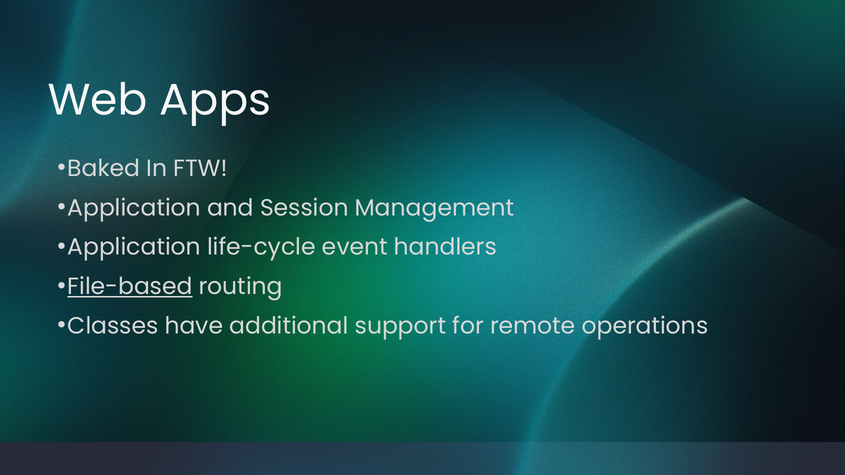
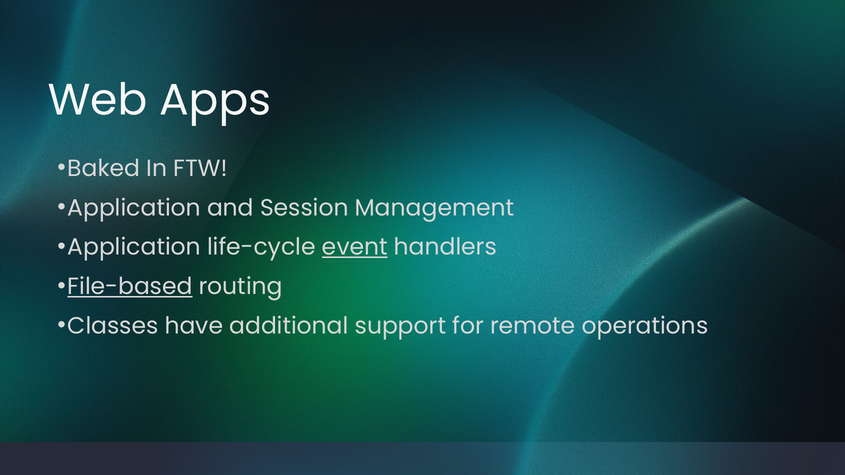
event underline: none -> present
